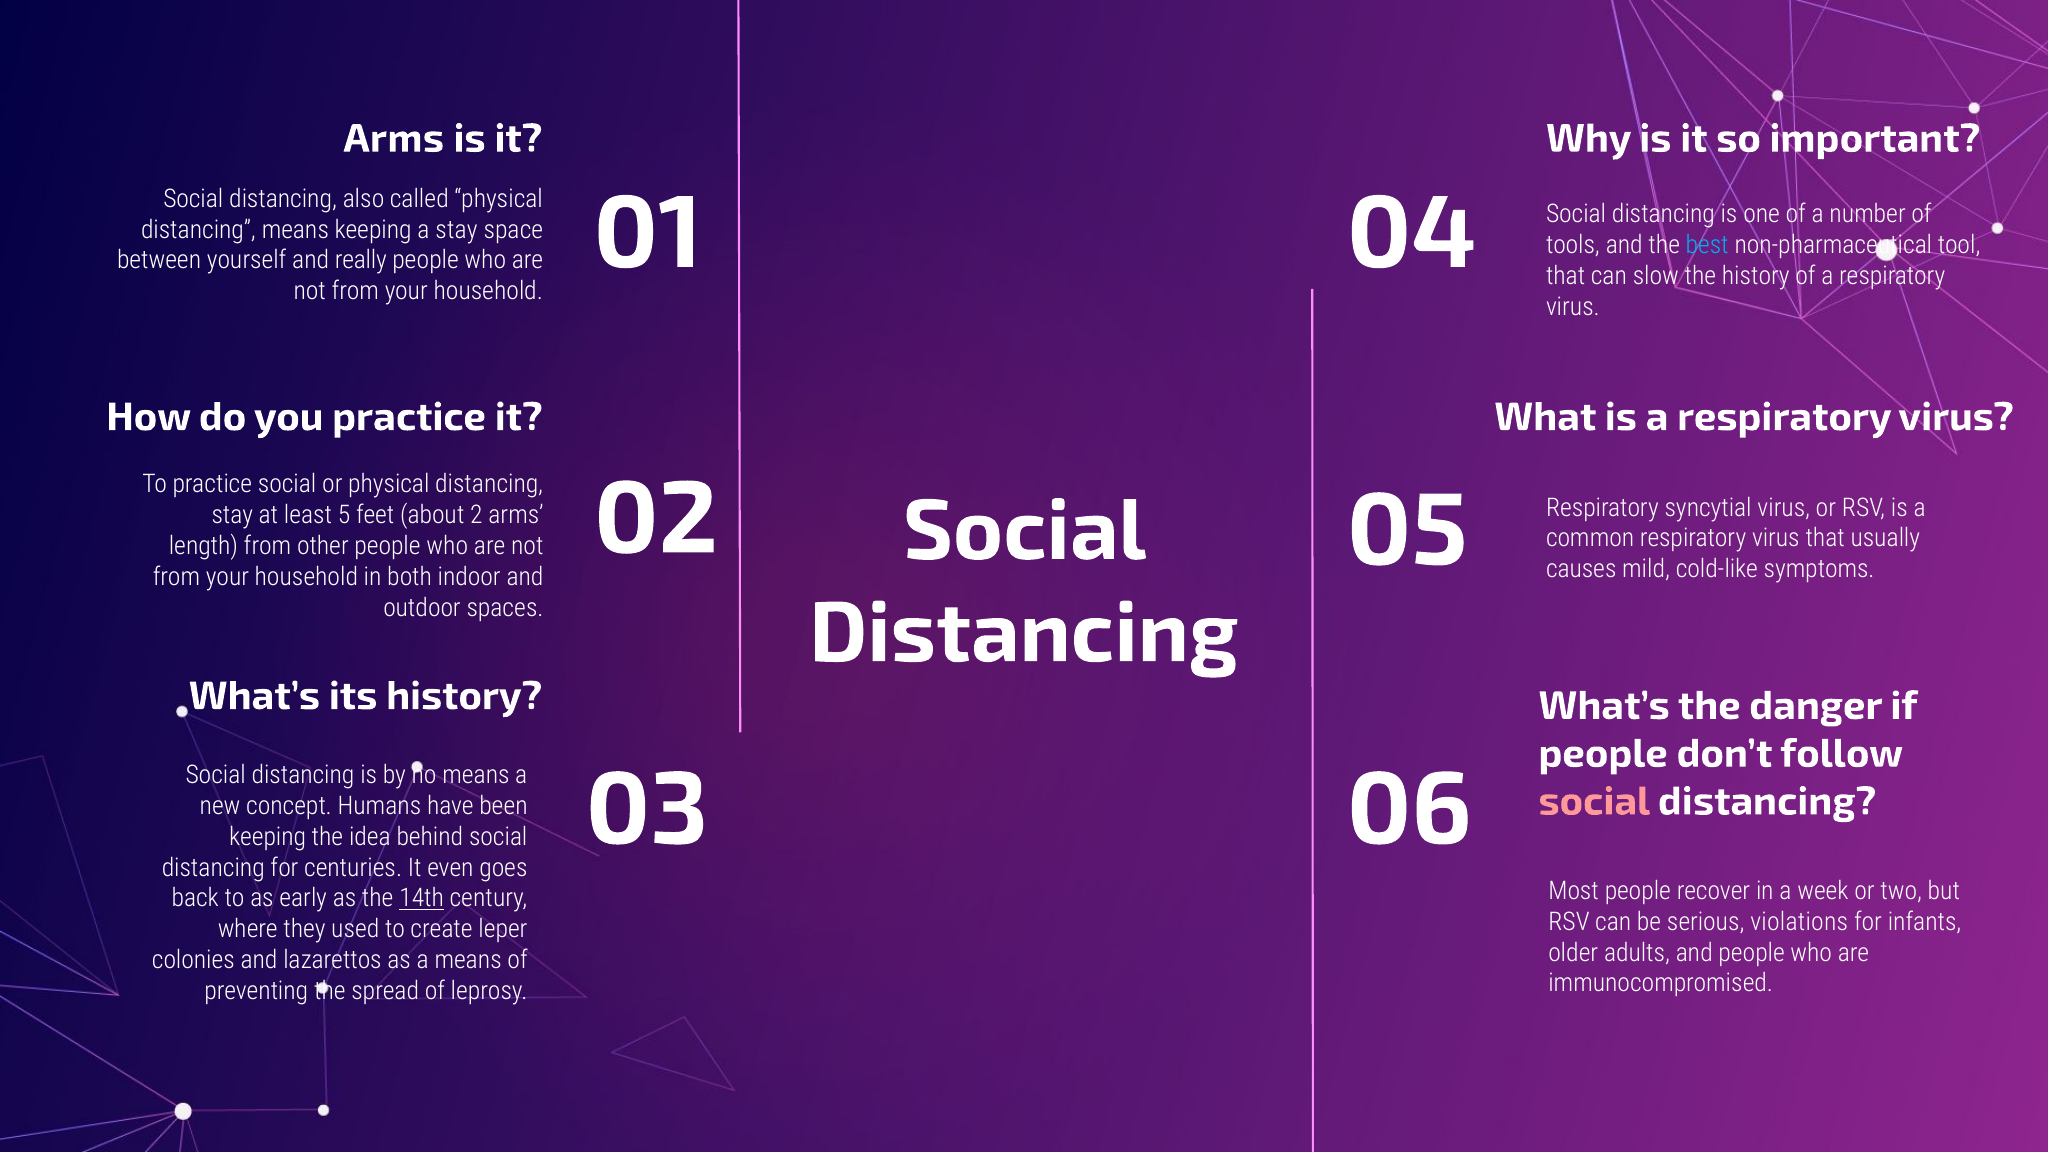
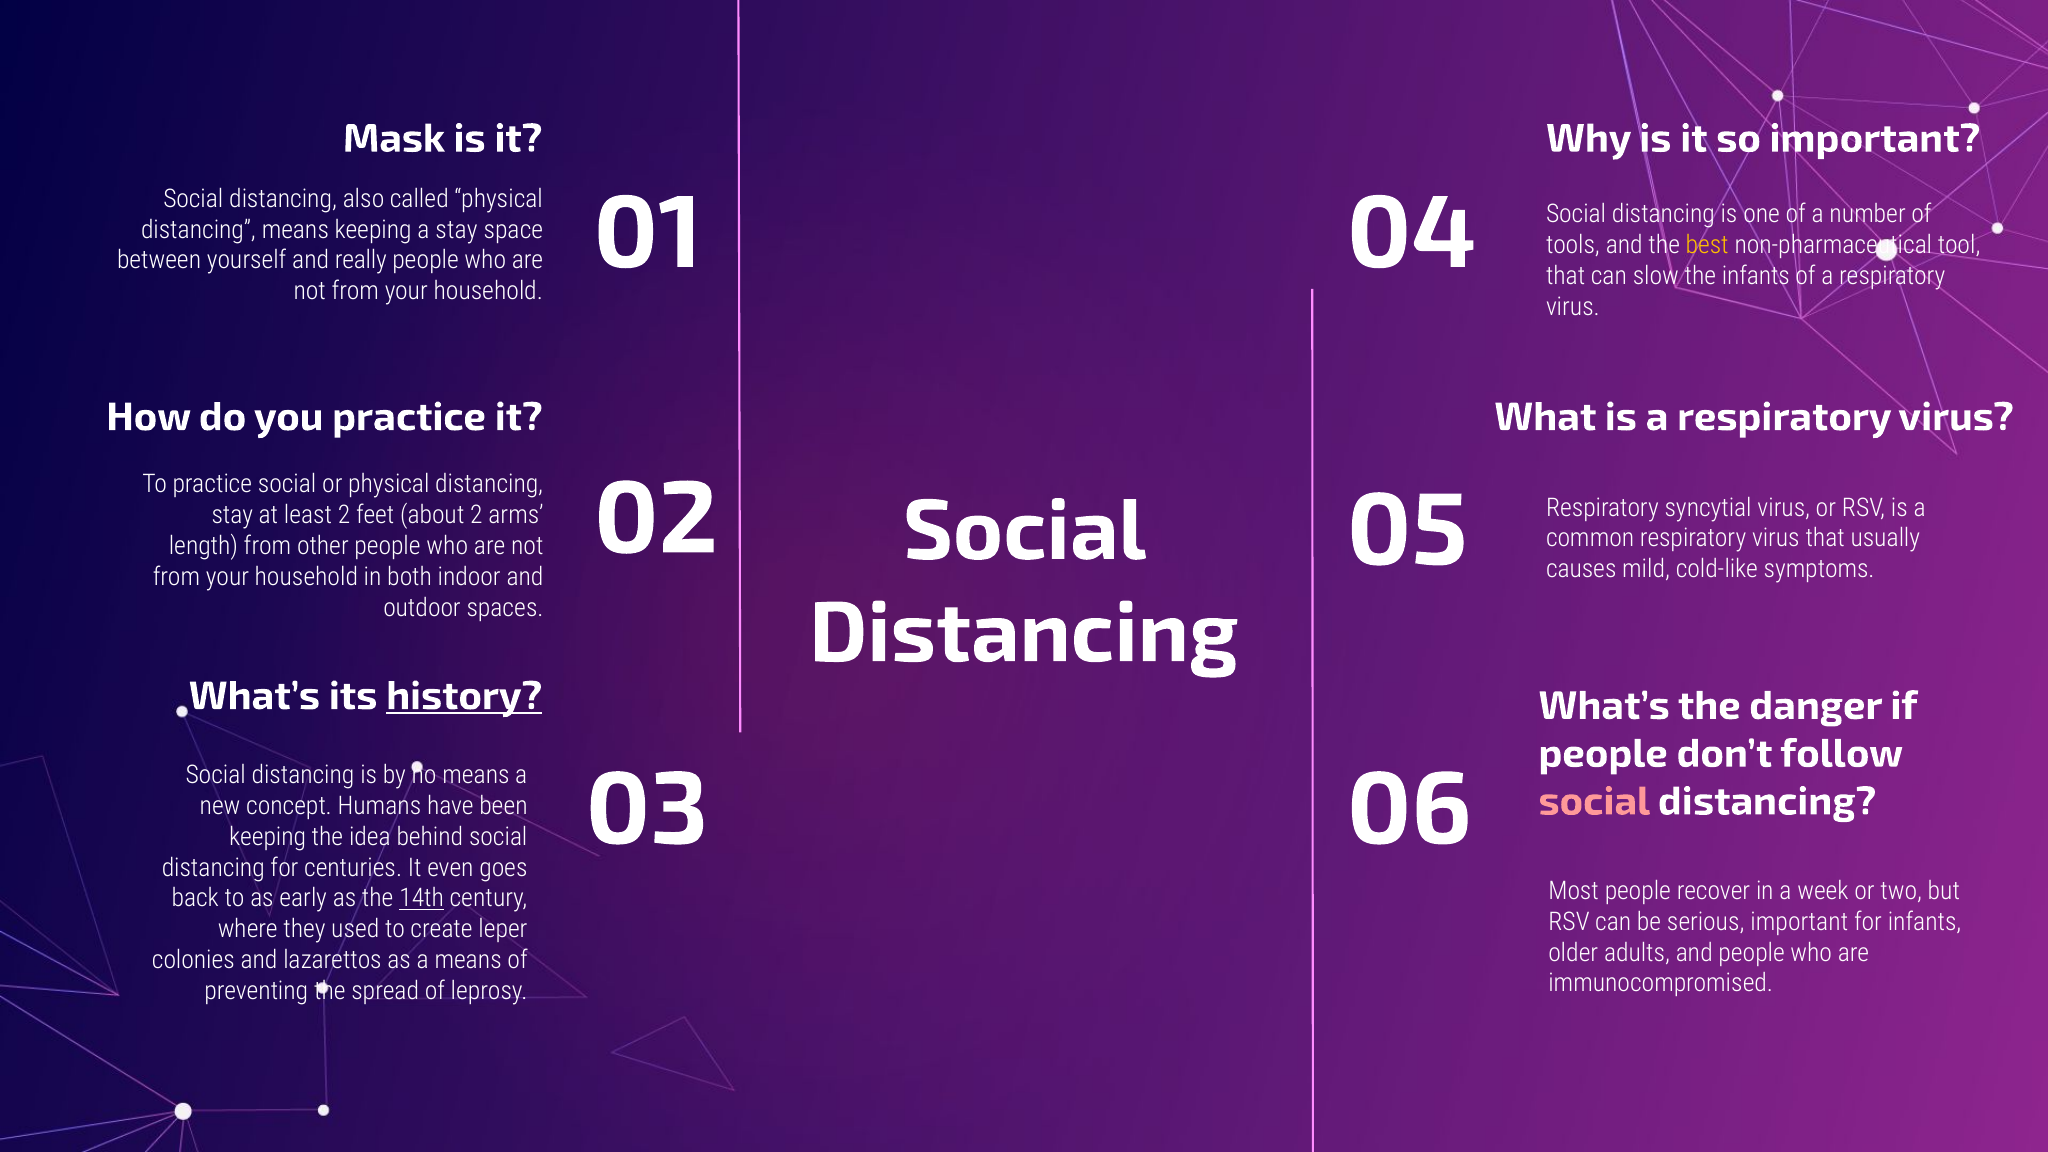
Arms at (394, 138): Arms -> Mask
best colour: light blue -> yellow
the history: history -> infants
least 5: 5 -> 2
history at (464, 696) underline: none -> present
serious violations: violations -> important
